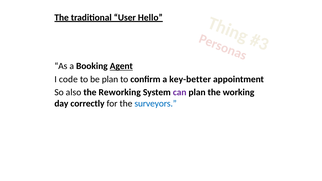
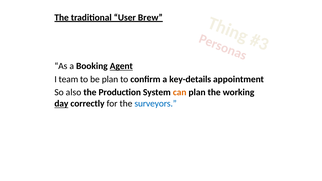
Hello: Hello -> Brew
code: code -> team
key-better: key-better -> key-details
Reworking: Reworking -> Production
can colour: purple -> orange
day underline: none -> present
